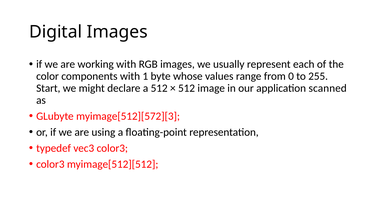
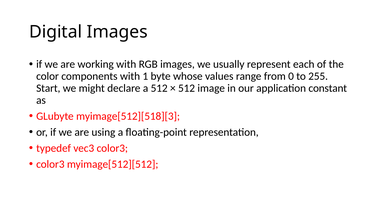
scanned: scanned -> constant
myimage[512][572][3: myimage[512][572][3 -> myimage[512][518][3
